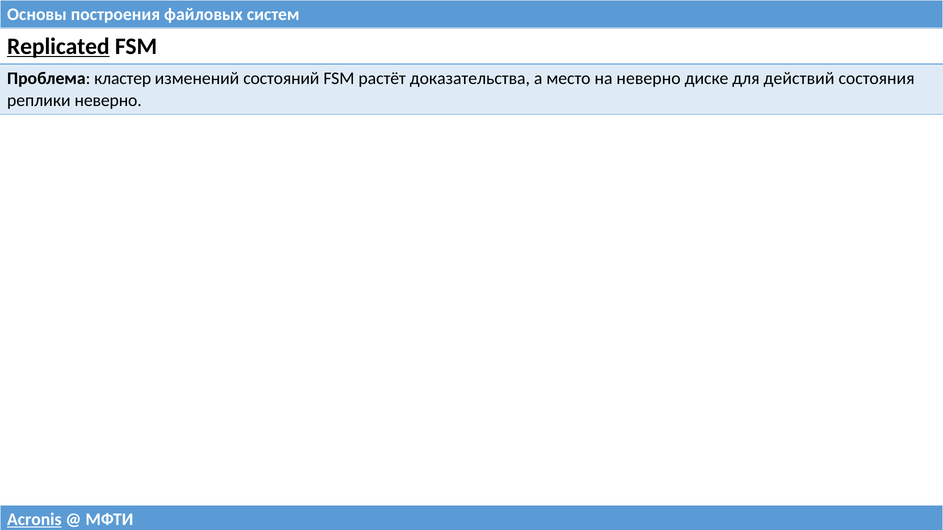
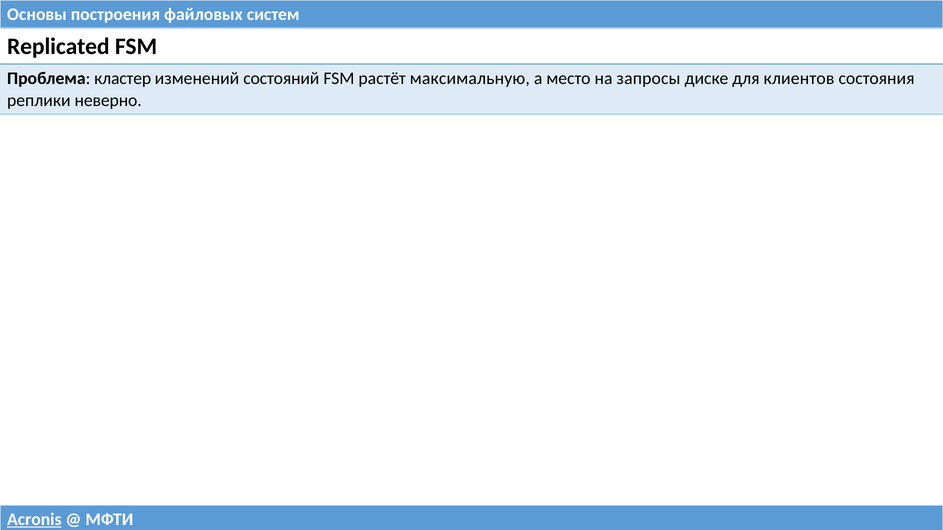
Replicated underline: present -> none
доказательства: доказательства -> максимальную
на неверно: неверно -> запросы
действий: действий -> клиентов
